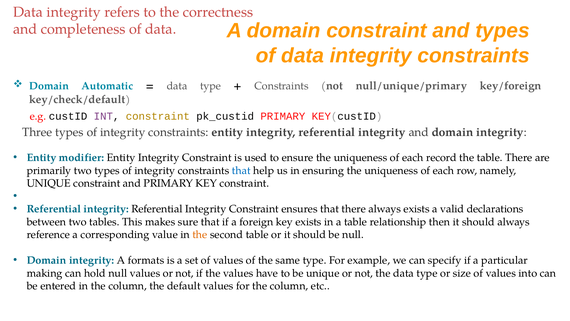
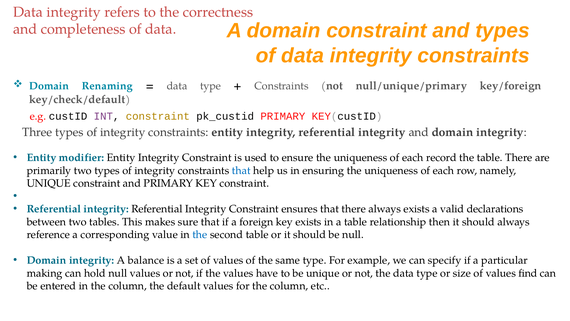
Automatic: Automatic -> Renaming
the at (200, 234) colour: orange -> blue
formats: formats -> balance
into: into -> find
